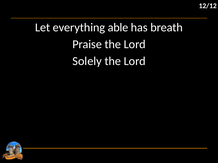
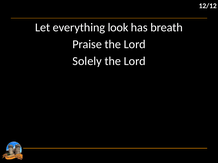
able: able -> look
